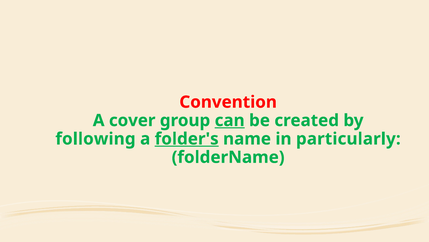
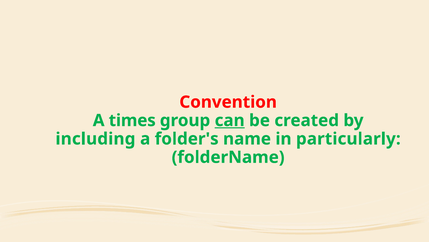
cover: cover -> times
following: following -> including
folder's underline: present -> none
